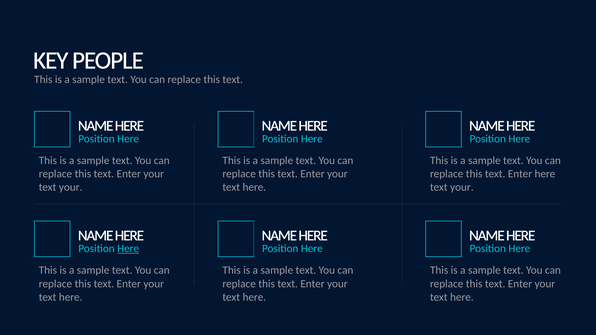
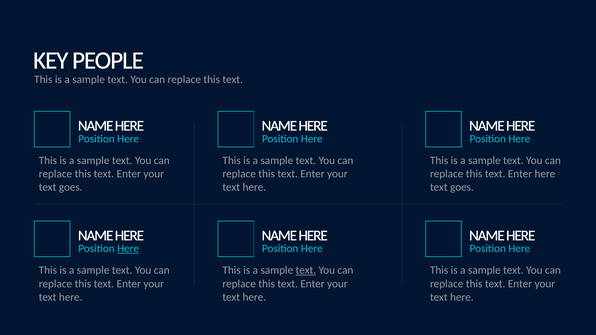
your at (71, 187): your -> goes
your at (462, 187): your -> goes
text at (306, 270) underline: none -> present
